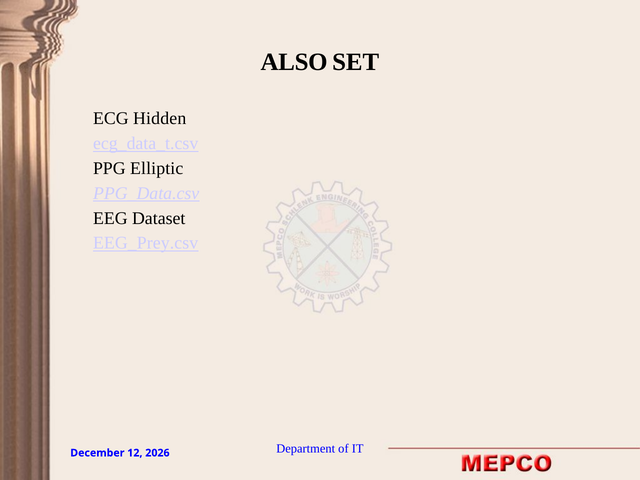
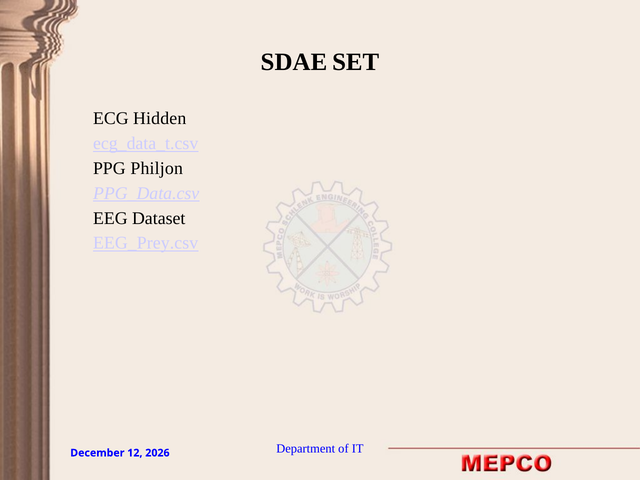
ALSO: ALSO -> SDAE
Elliptic: Elliptic -> Philjon
